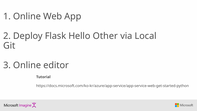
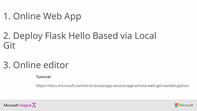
Other: Other -> Based
